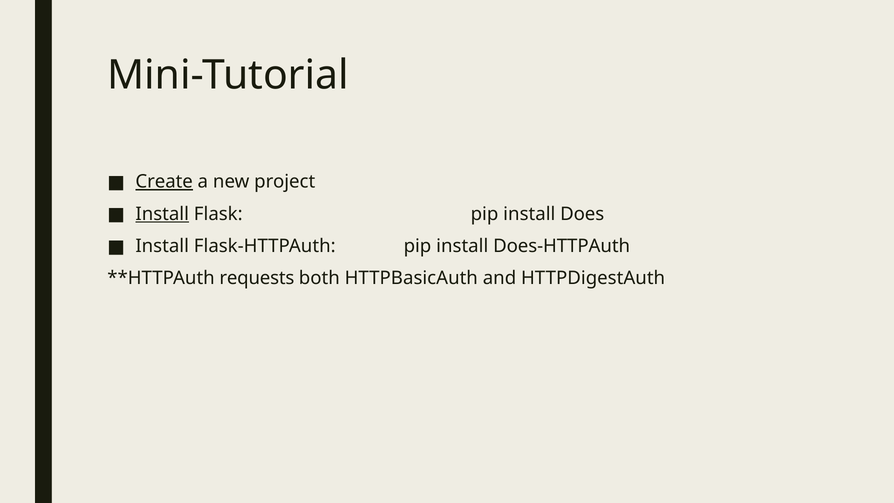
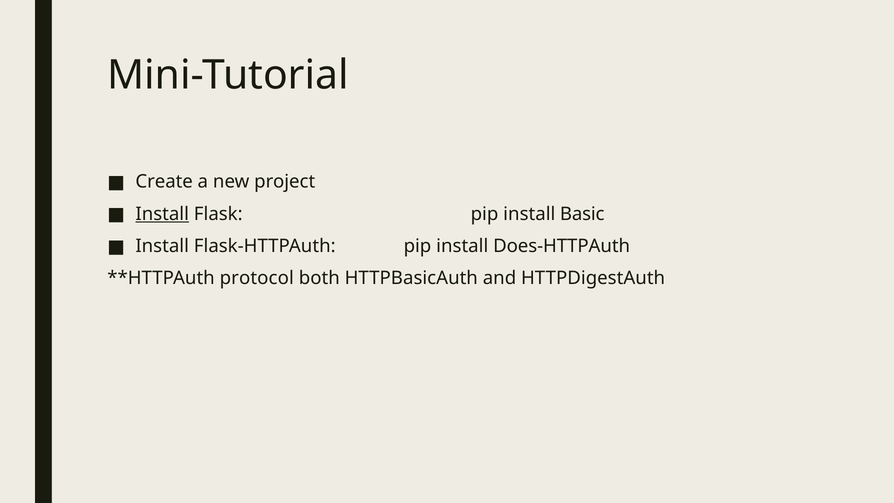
Create underline: present -> none
Does: Does -> Basic
requests: requests -> protocol
